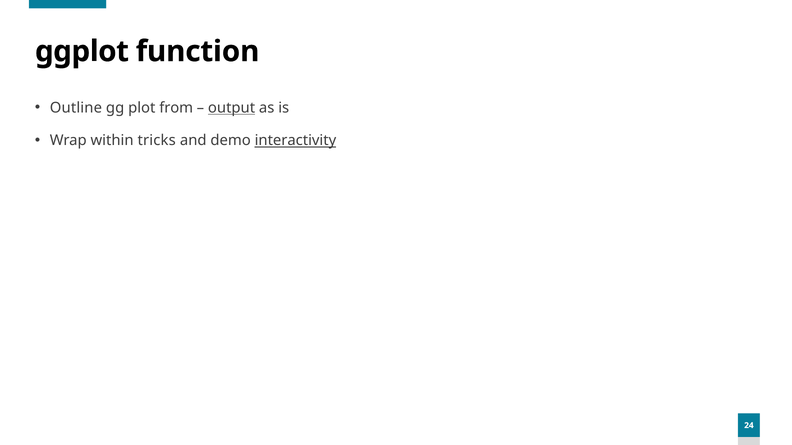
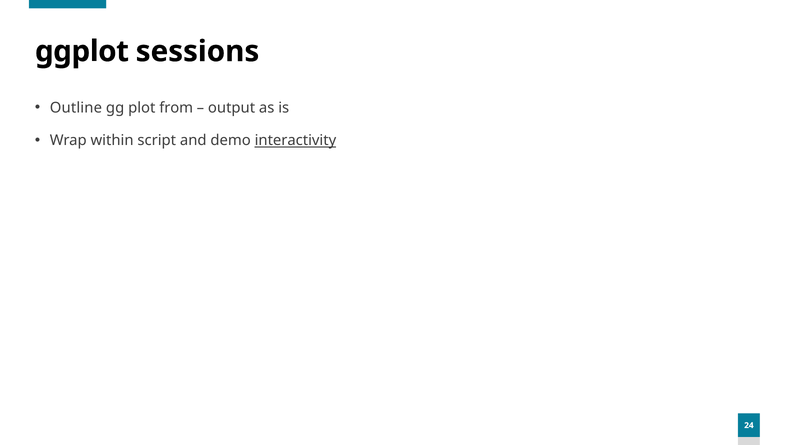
function: function -> sessions
output underline: present -> none
tricks: tricks -> script
